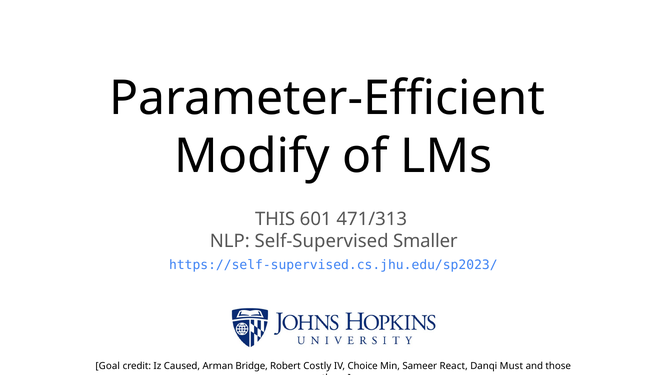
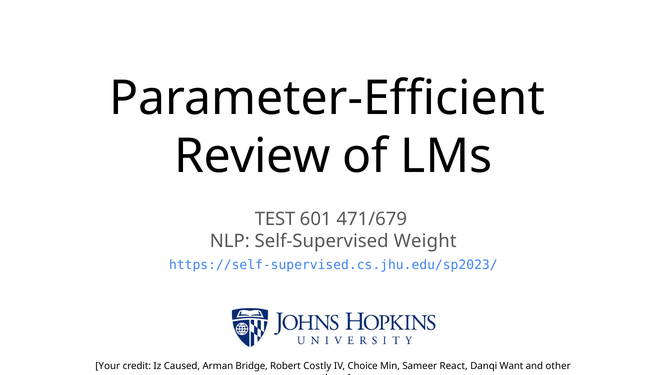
Modify: Modify -> Review
THIS: THIS -> TEST
471/313: 471/313 -> 471/679
Smaller: Smaller -> Weight
Goal: Goal -> Your
Must: Must -> Want
those: those -> other
